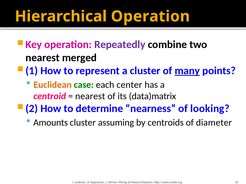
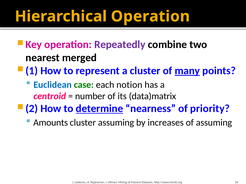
Euclidean colour: orange -> blue
center: center -> notion
nearest at (90, 96): nearest -> number
determine underline: none -> present
looking: looking -> priority
centroids: centroids -> increases
of diameter: diameter -> assuming
